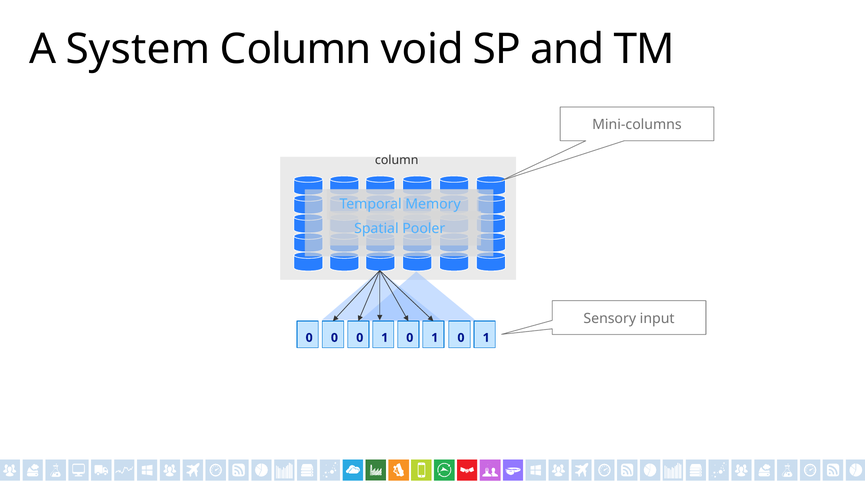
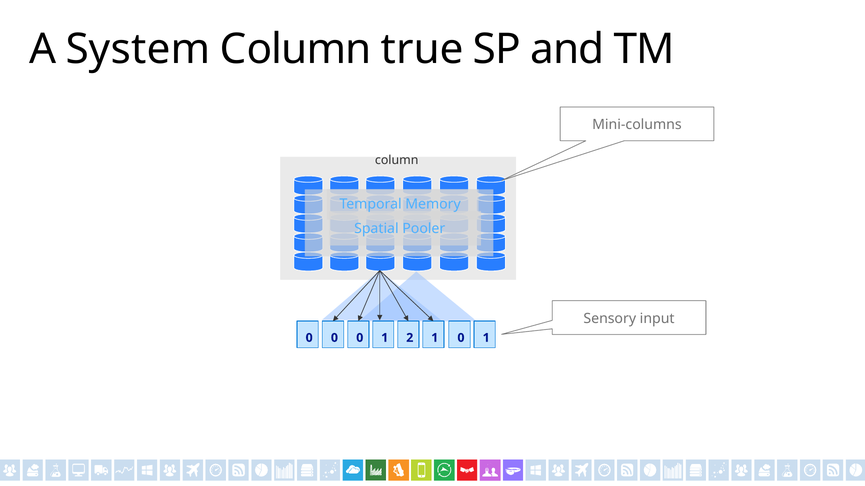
void: void -> true
0 at (410, 338): 0 -> 2
